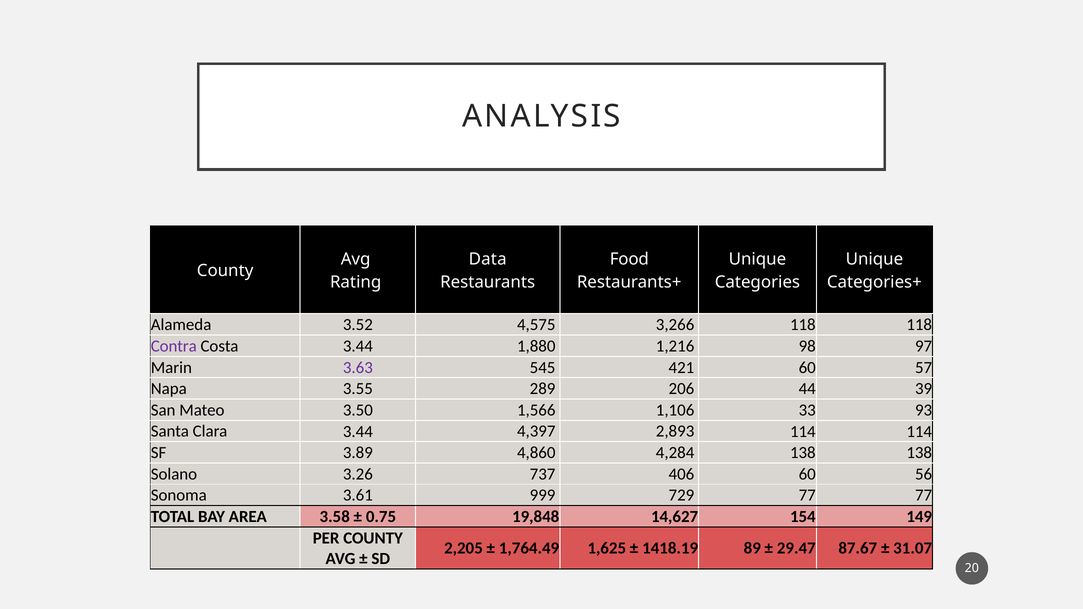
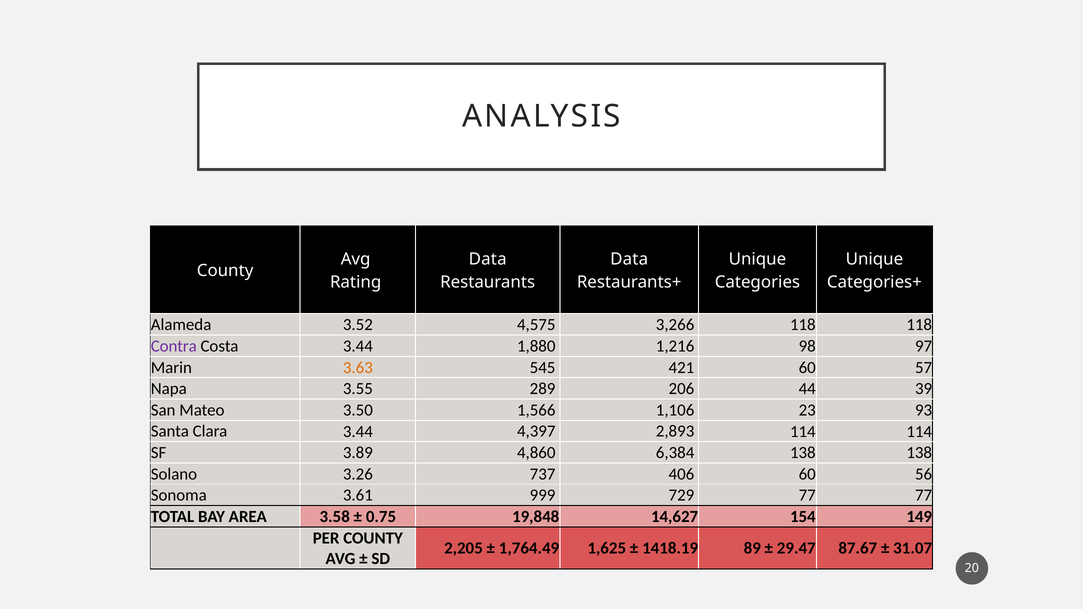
Food at (629, 259): Food -> Data
3.63 colour: purple -> orange
33: 33 -> 23
4,284: 4,284 -> 6,384
